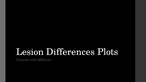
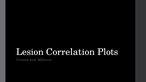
Differences: Differences -> Correlation
